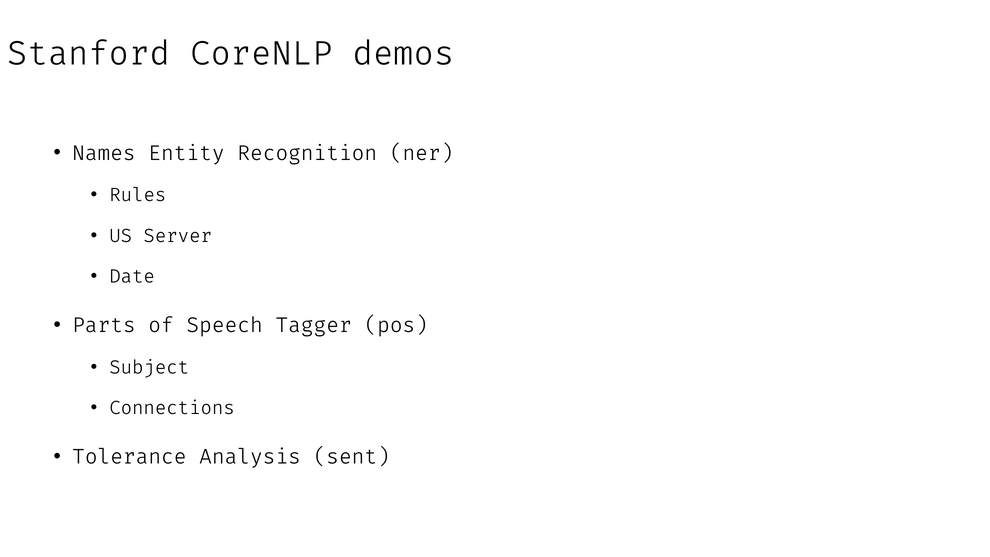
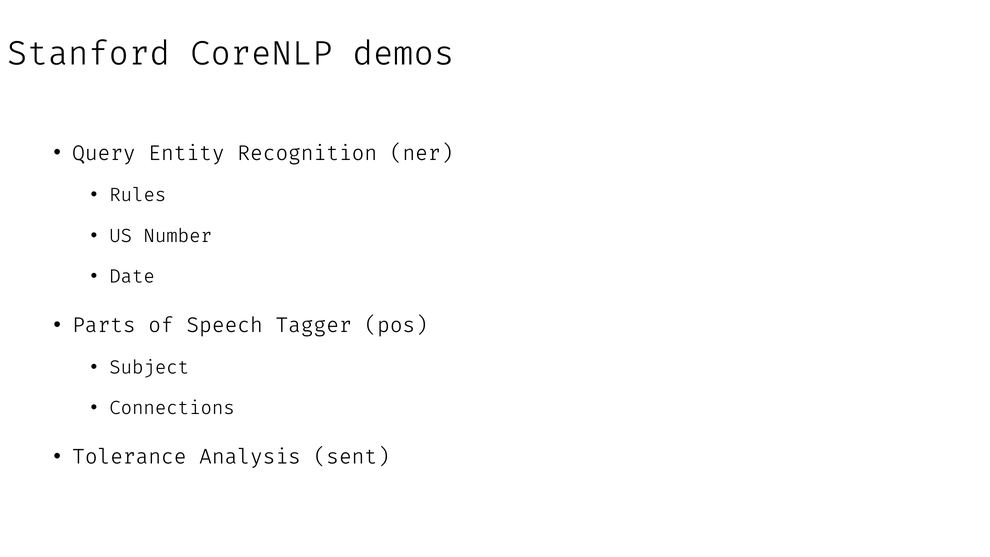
Names: Names -> Query
Server: Server -> Number
